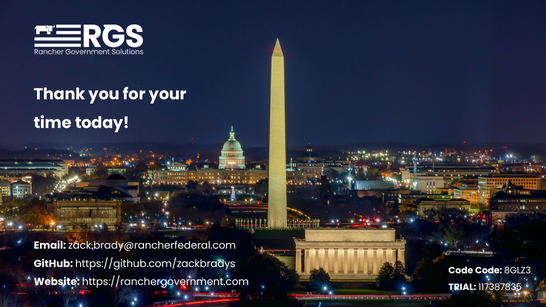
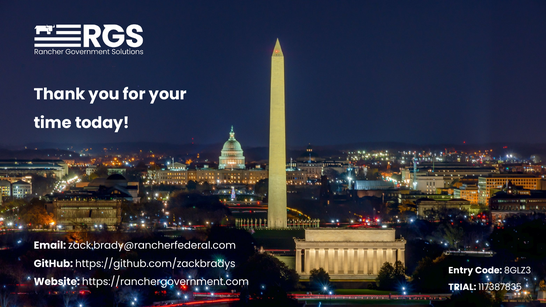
Code at (461, 271): Code -> Entry
